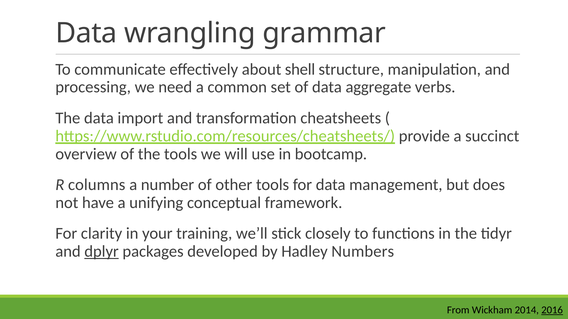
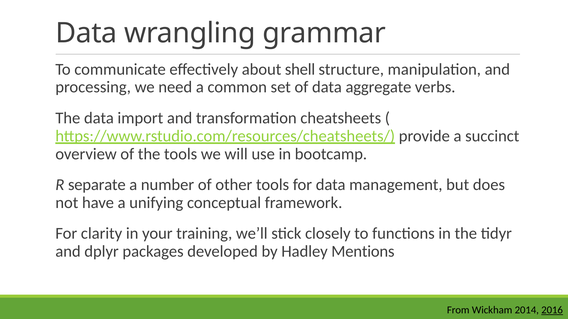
columns: columns -> separate
dplyr underline: present -> none
Numbers: Numbers -> Mentions
